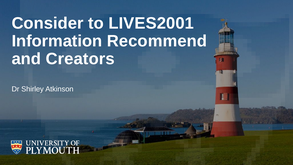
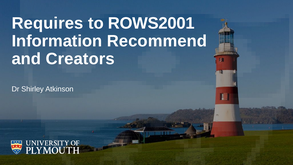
Consider: Consider -> Requires
LIVES2001: LIVES2001 -> ROWS2001
